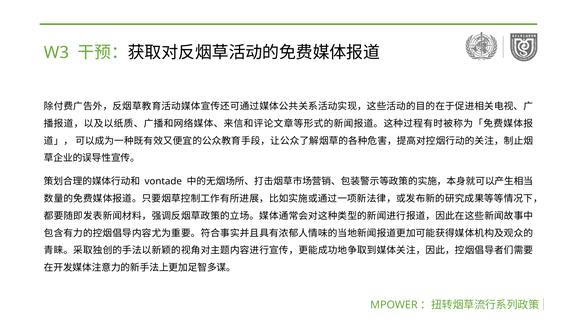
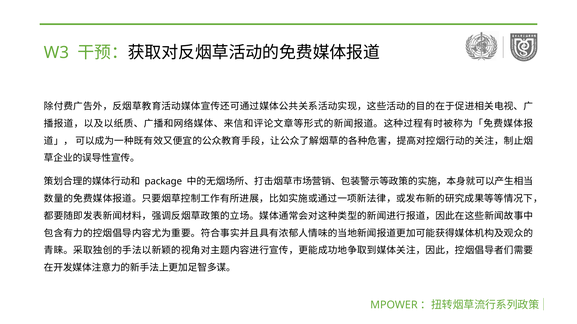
vontade: vontade -> package
